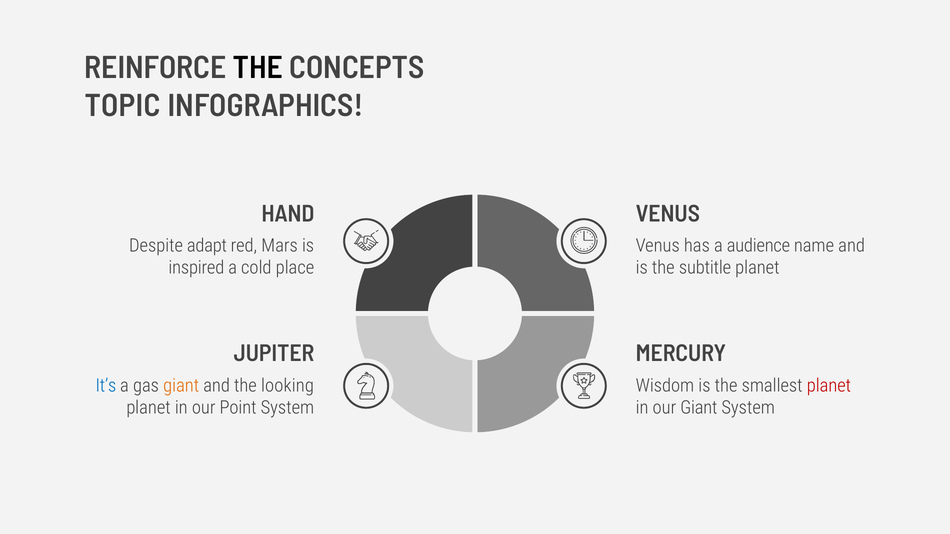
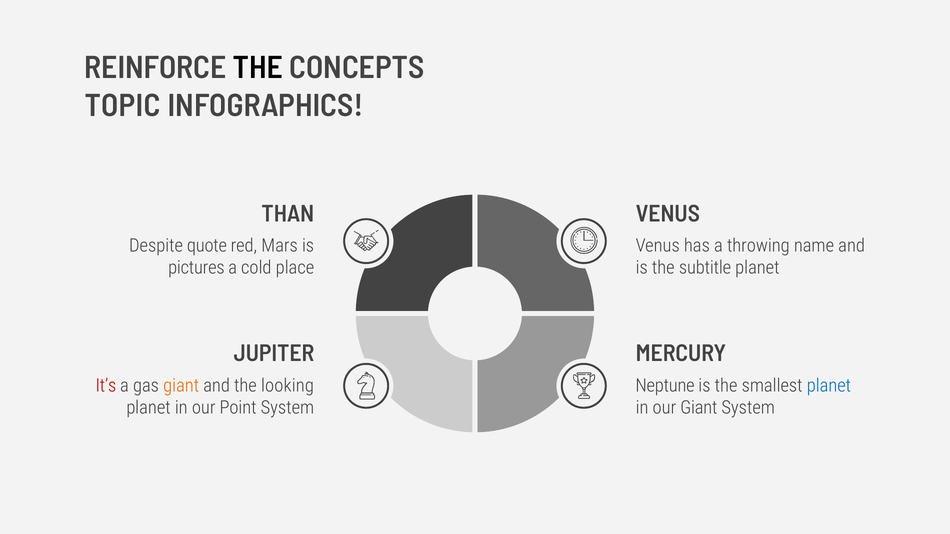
HAND: HAND -> THAN
adapt: adapt -> quote
audience: audience -> throwing
inspired: inspired -> pictures
It’s colour: blue -> red
Wisdom: Wisdom -> Neptune
planet at (829, 386) colour: red -> blue
